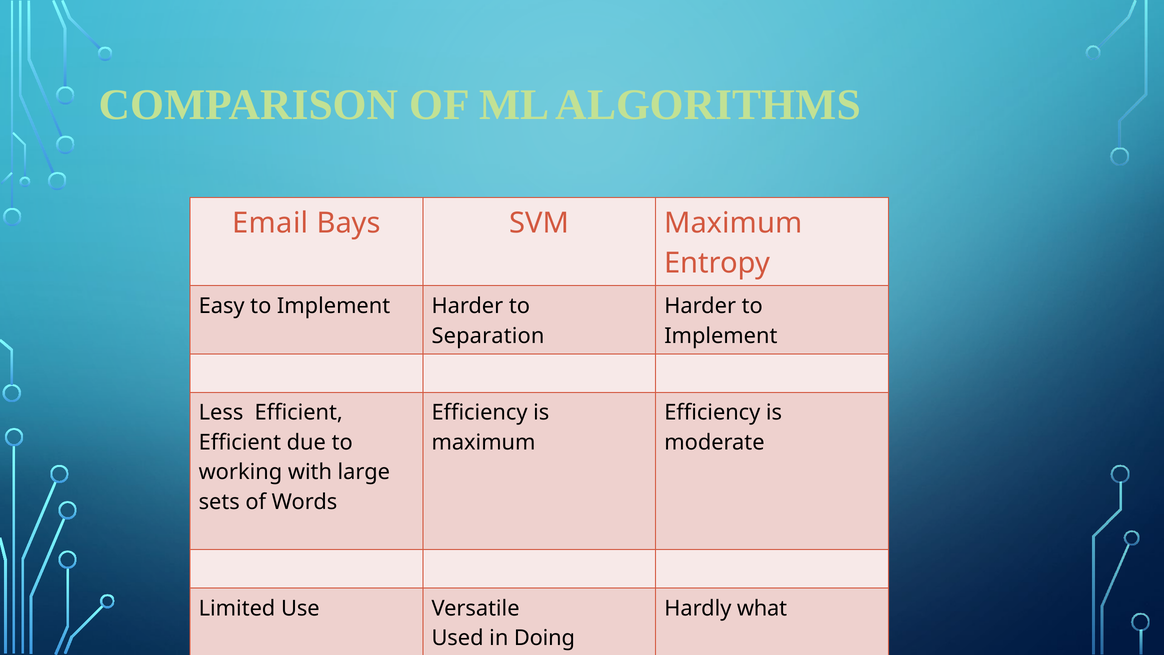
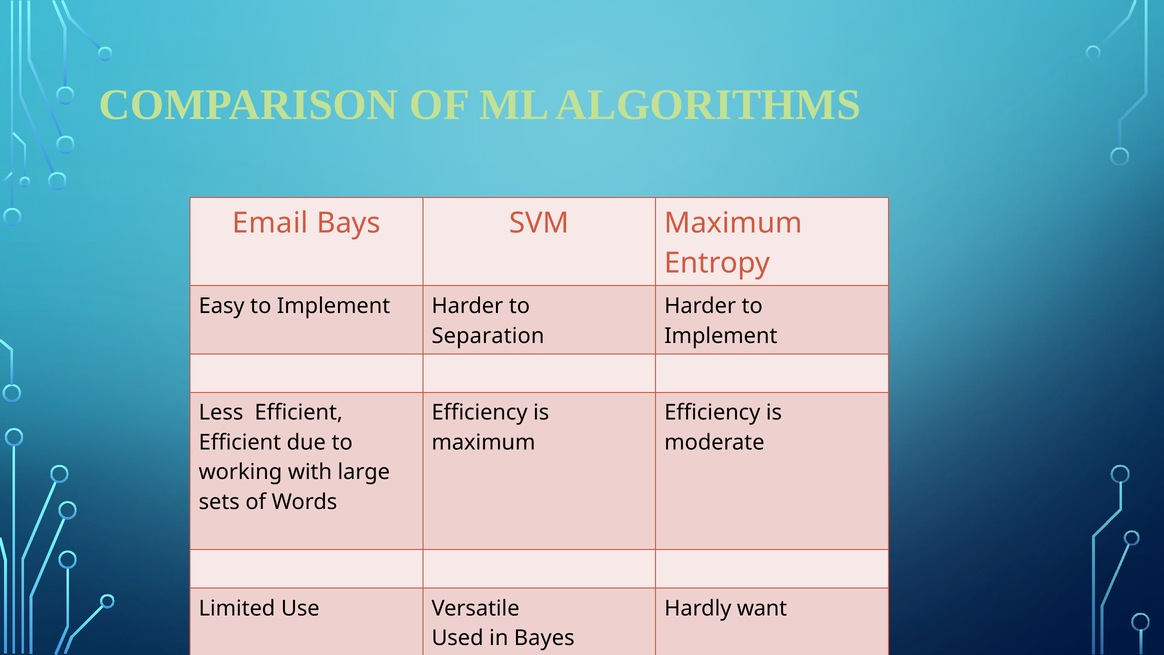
what: what -> want
Doing: Doing -> Bayes
